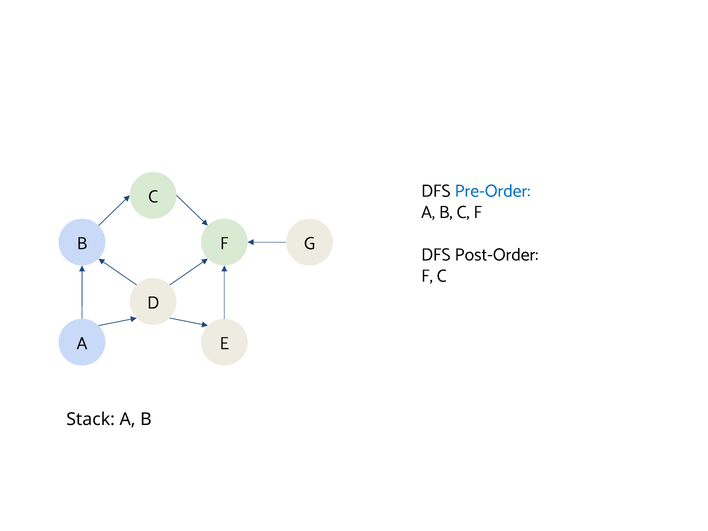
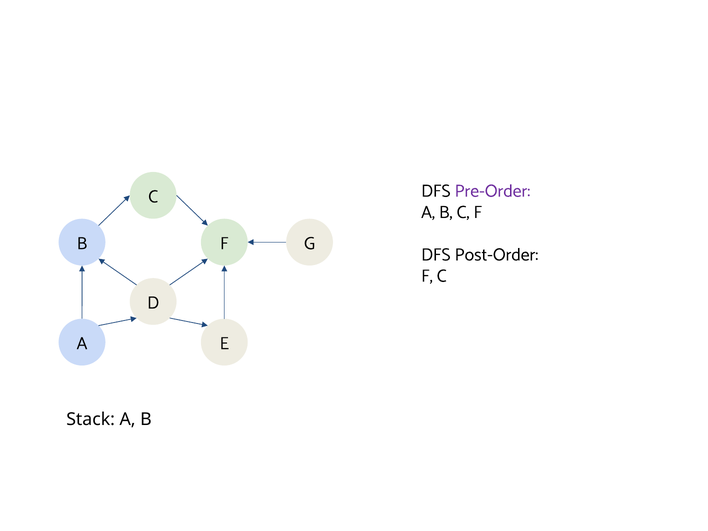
Pre-Order colour: blue -> purple
